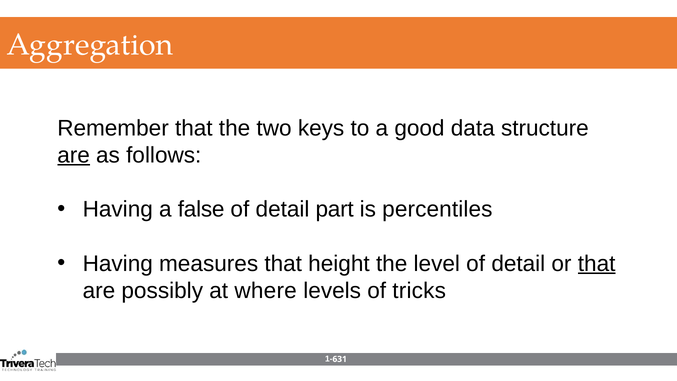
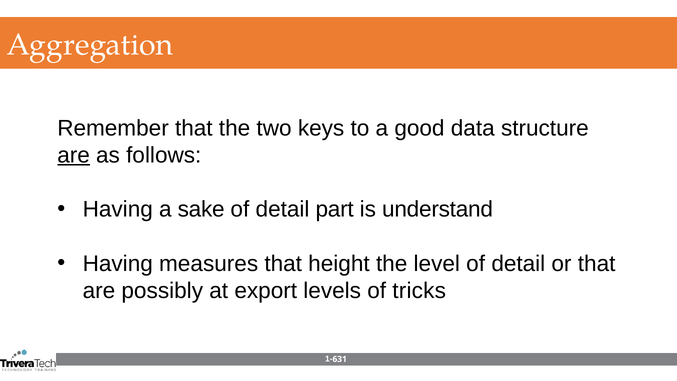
false: false -> sake
percentiles: percentiles -> understand
that at (597, 263) underline: present -> none
where: where -> export
